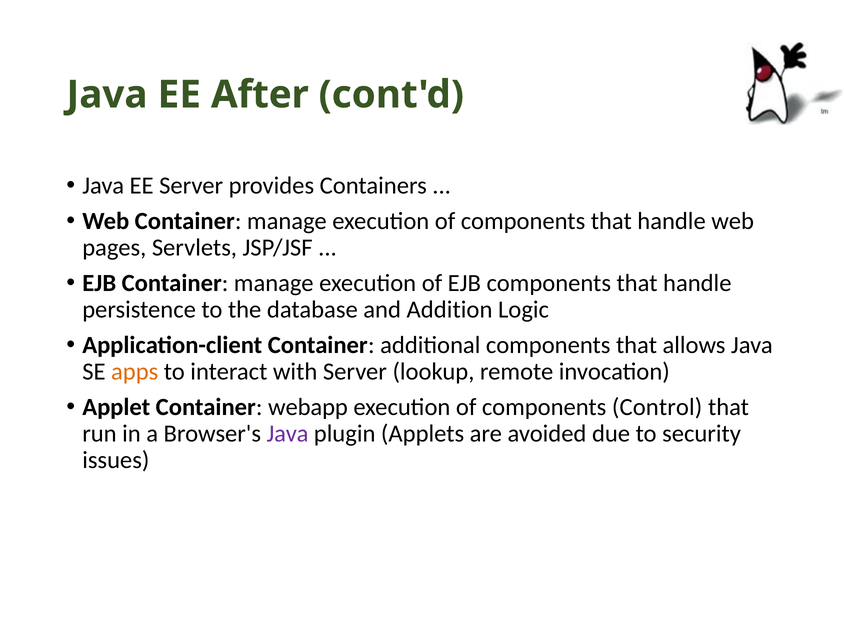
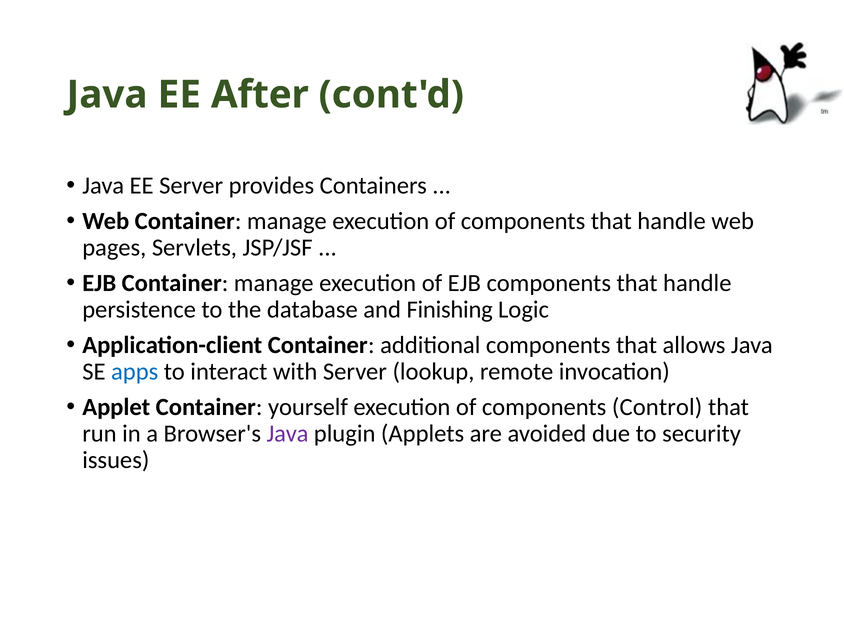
Addition: Addition -> Finishing
apps colour: orange -> blue
webapp: webapp -> yourself
